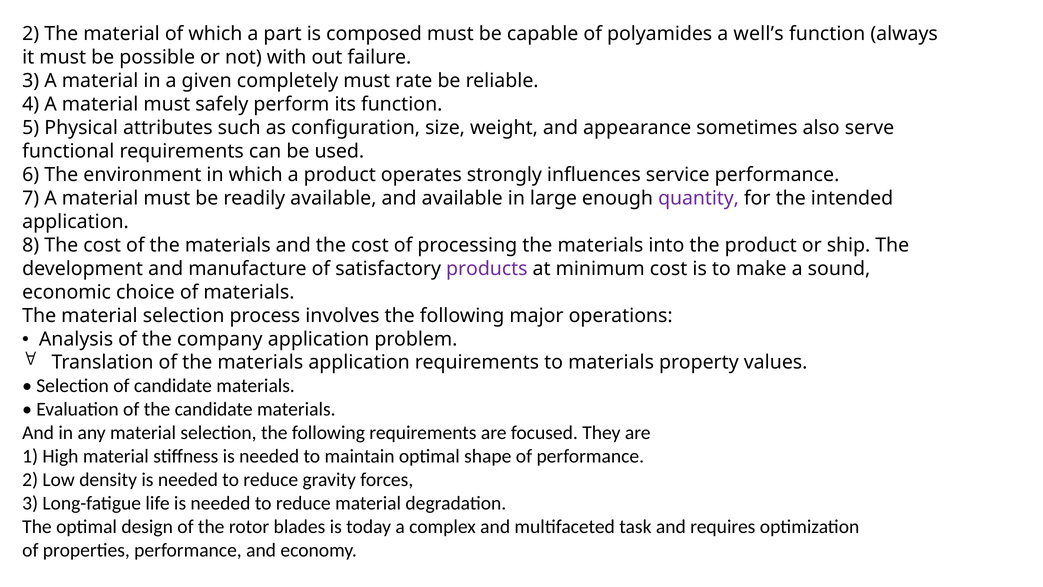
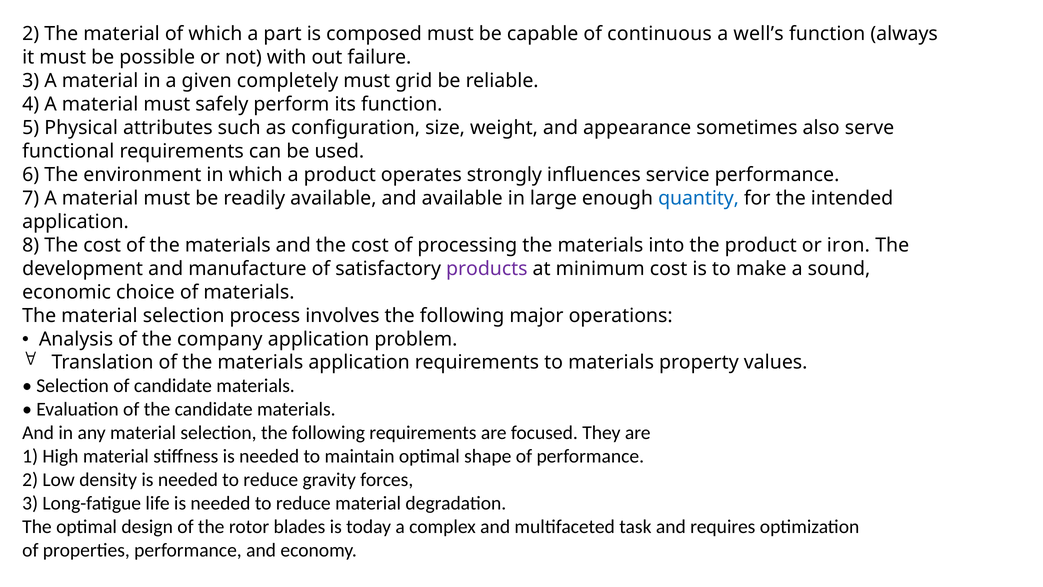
polyamides: polyamides -> continuous
rate: rate -> grid
quantity colour: purple -> blue
ship: ship -> iron
